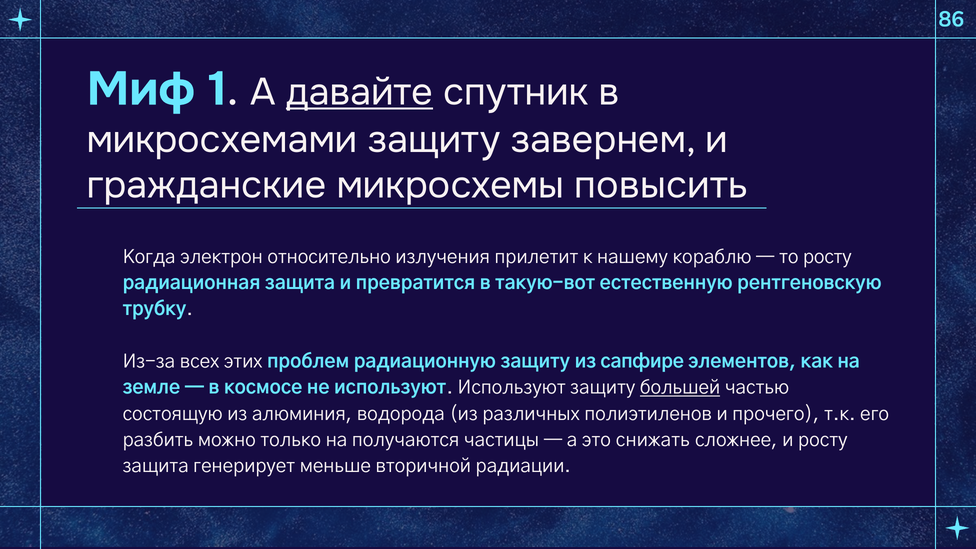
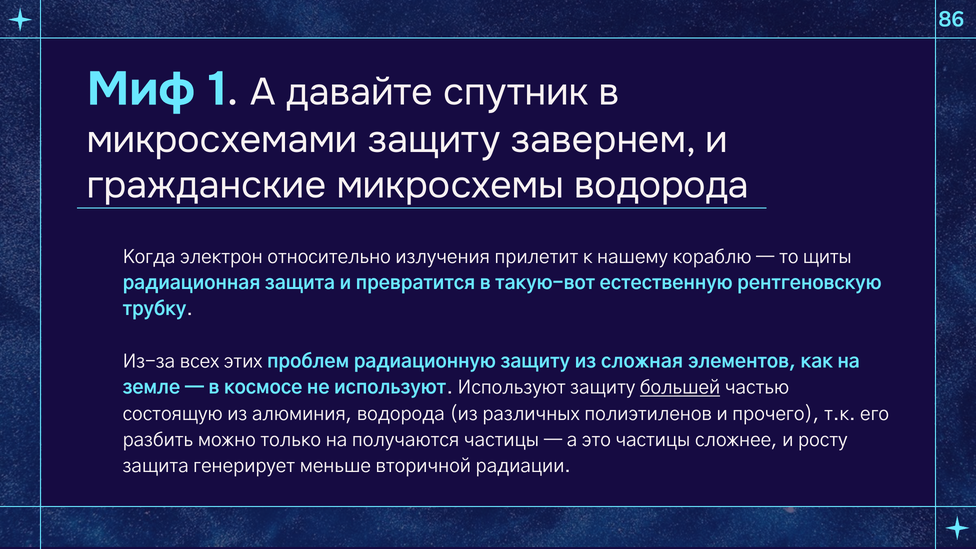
давайте underline: present -> none
микросхемы повысить: повысить -> водорода
то росту: росту -> щиты
сапфире: сапфире -> сложная
это снижать: снижать -> частицы
